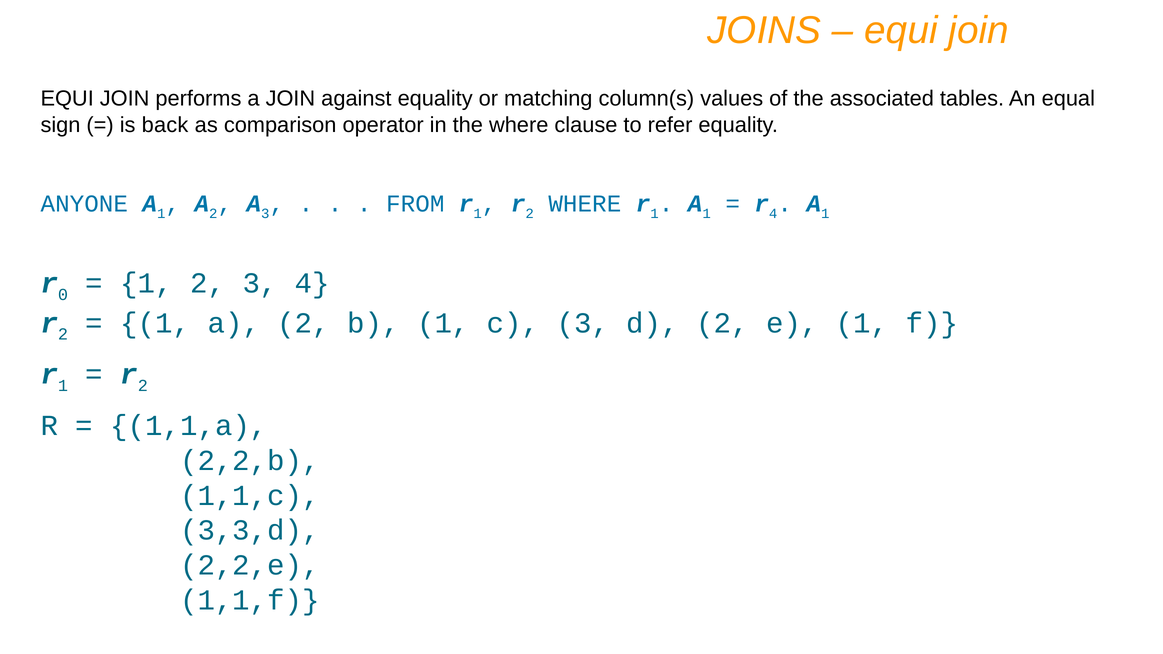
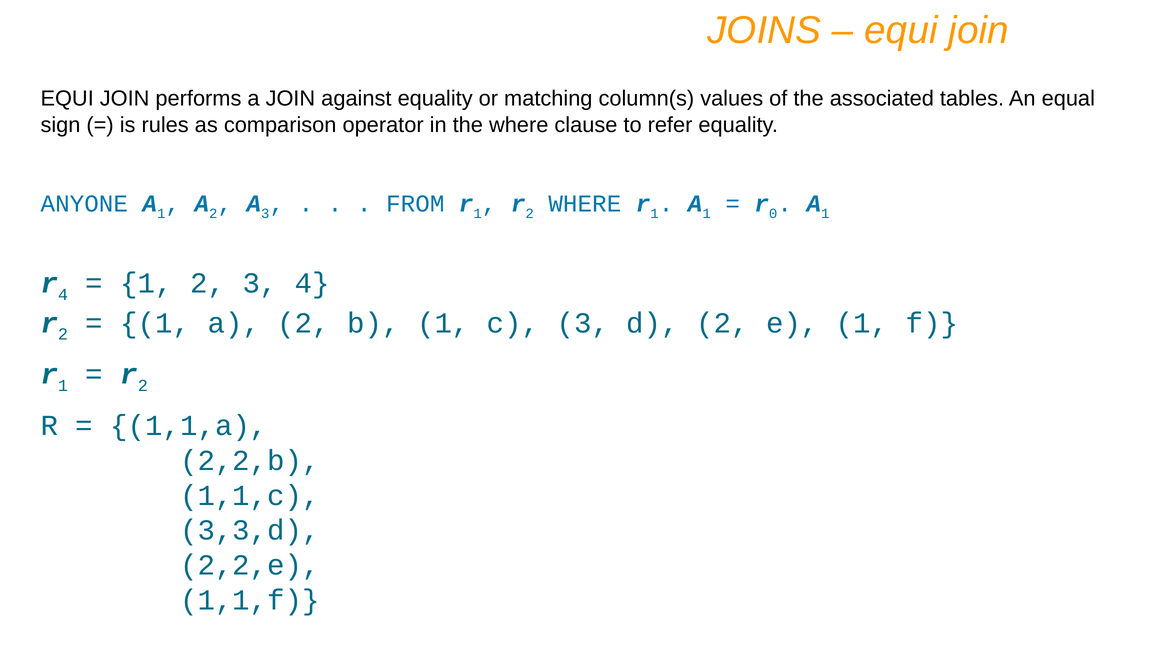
back: back -> rules
r 4: 4 -> 0
r 0: 0 -> 4
